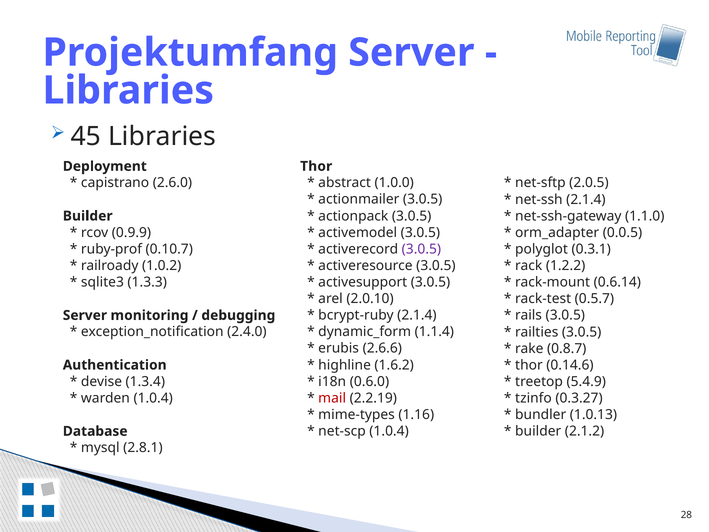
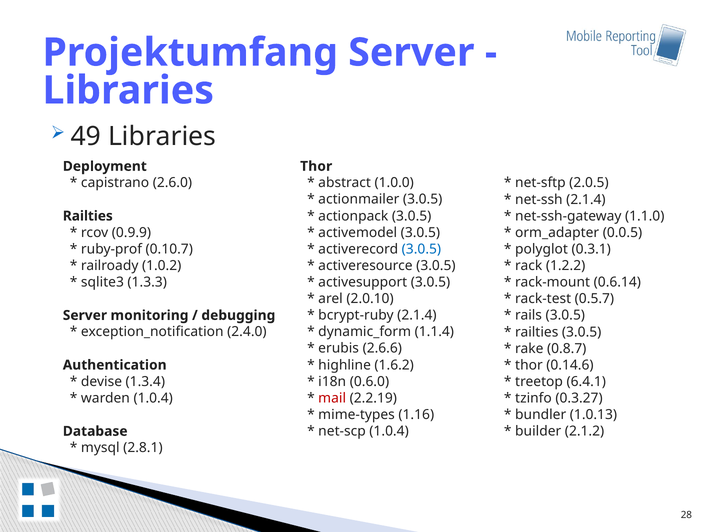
45: 45 -> 49
Builder at (88, 216): Builder -> Railties
3.0.5 at (421, 249) colour: purple -> blue
5.4.9: 5.4.9 -> 6.4.1
